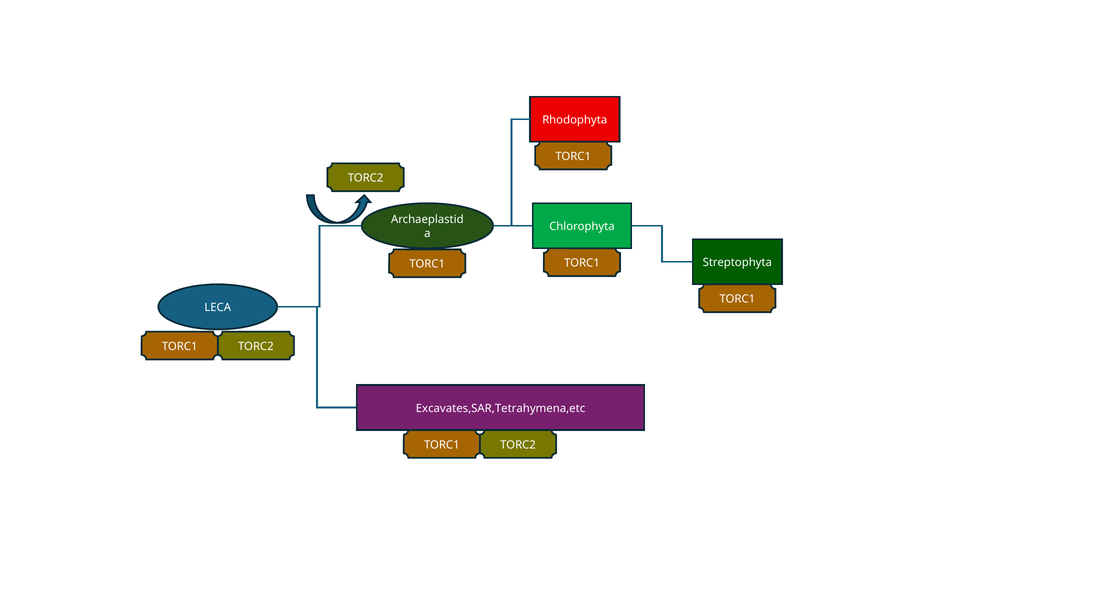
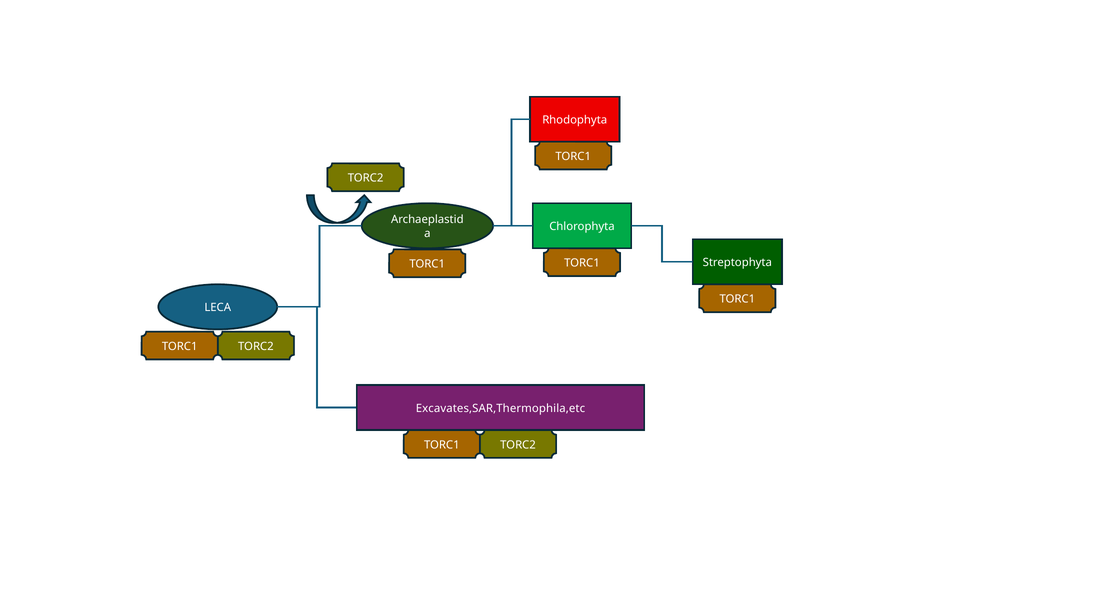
Excavates,SAR,Tetrahymena,etc: Excavates,SAR,Tetrahymena,etc -> Excavates,SAR,Thermophila,etc
